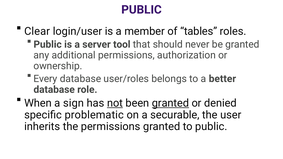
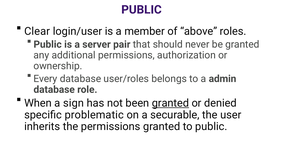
tables: tables -> above
tool: tool -> pair
better: better -> admin
not underline: present -> none
